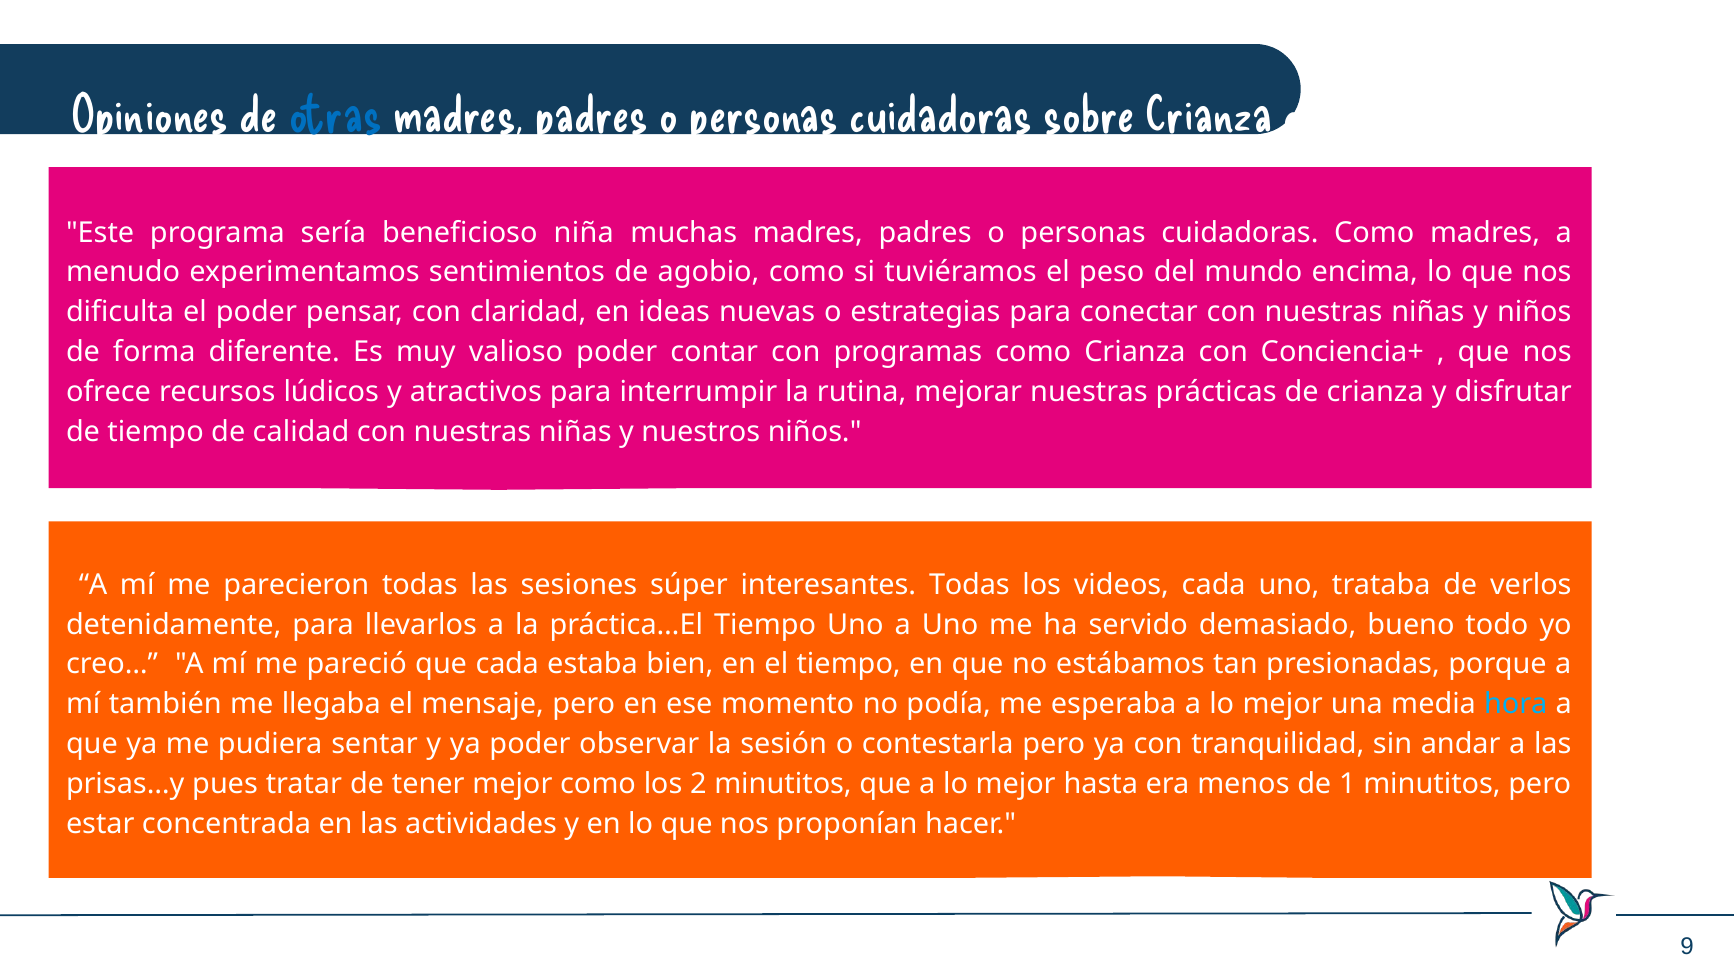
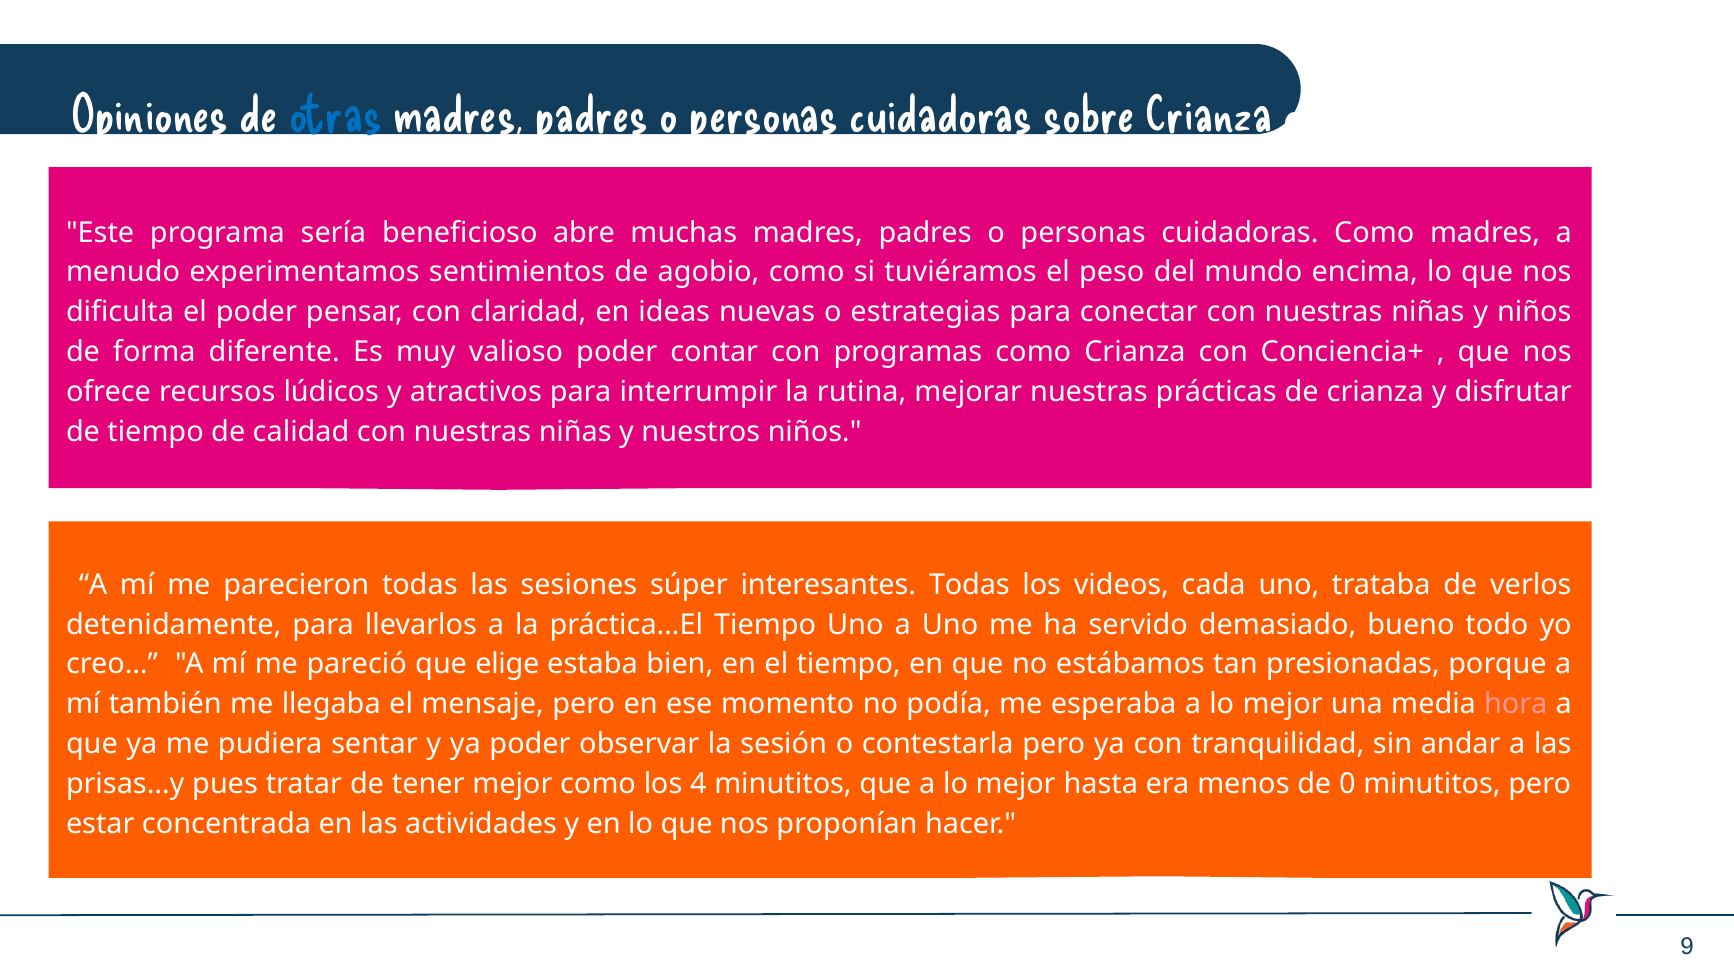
niña: niña -> abre
que cada: cada -> elige
hora colour: light blue -> pink
2: 2 -> 4
1: 1 -> 0
